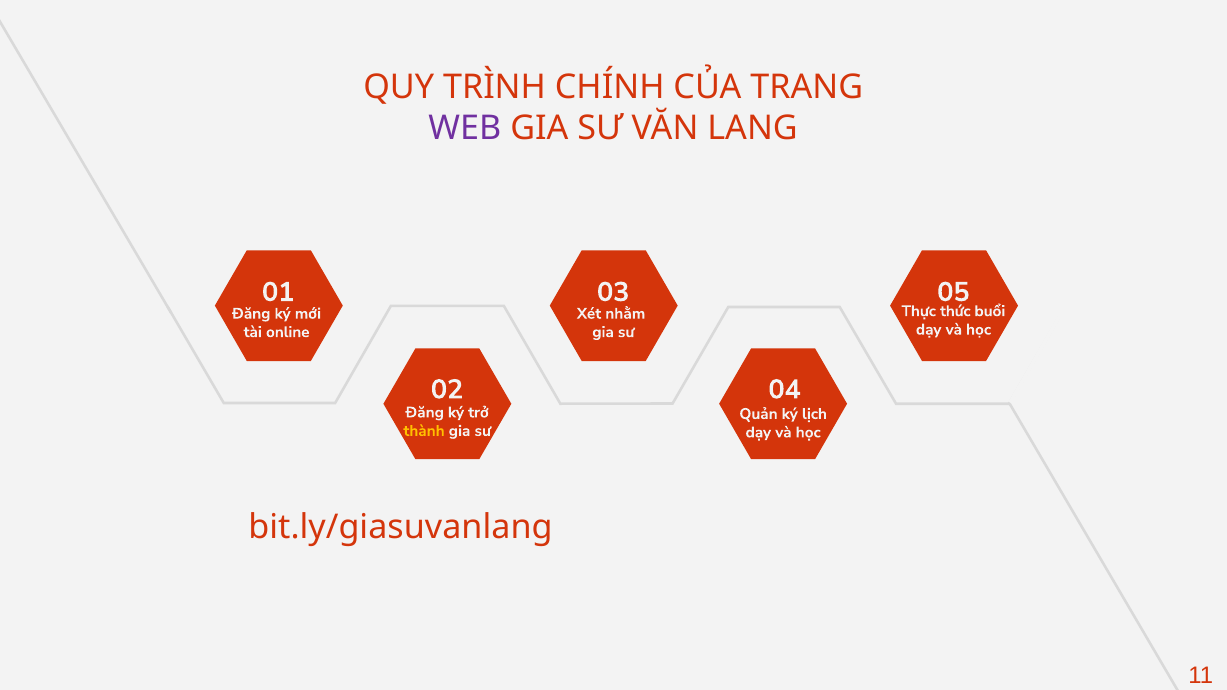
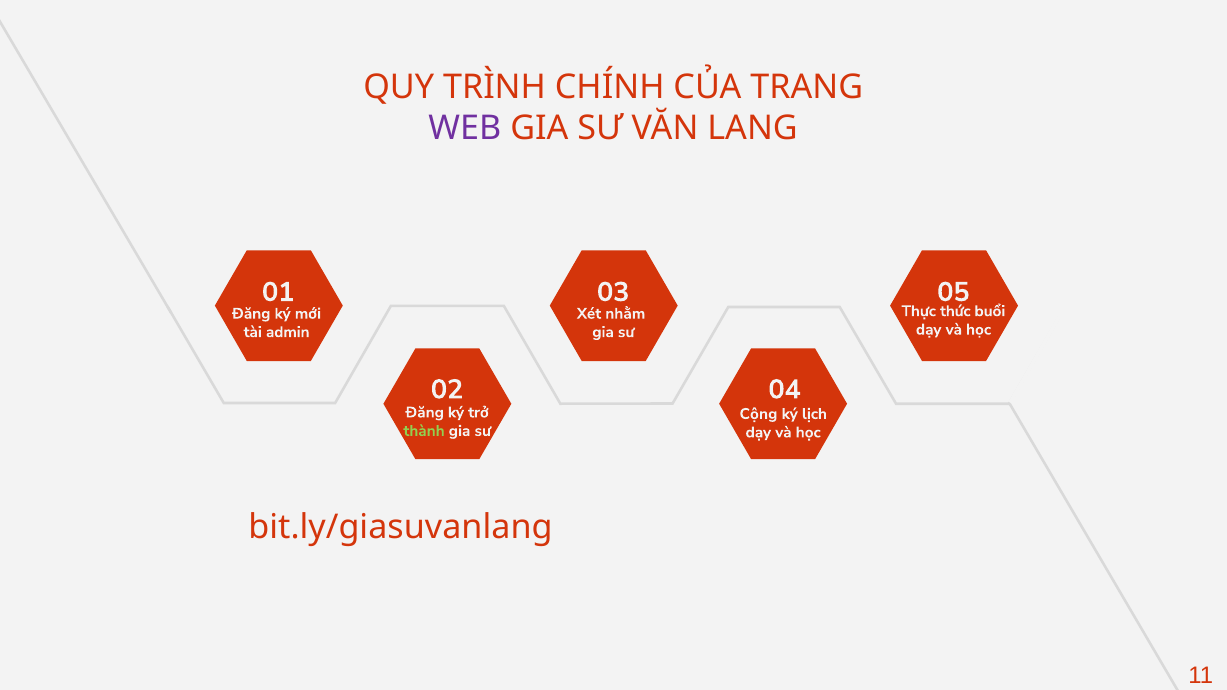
online: online -> admin
Quản: Quản -> Cộng
thành colour: yellow -> light green
